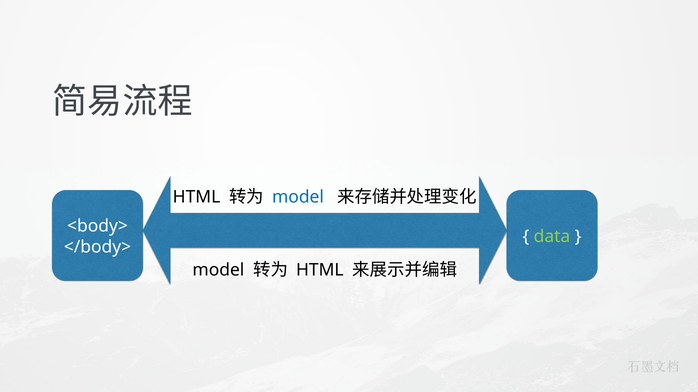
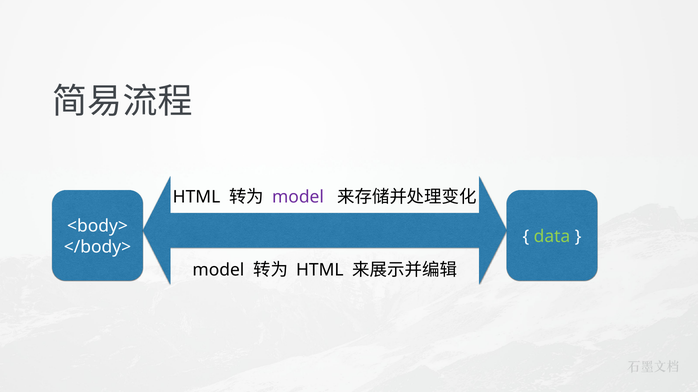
model at (298, 198) colour: blue -> purple
